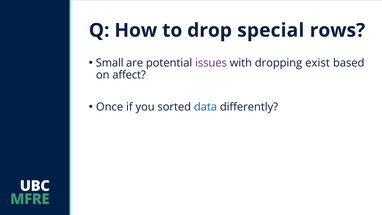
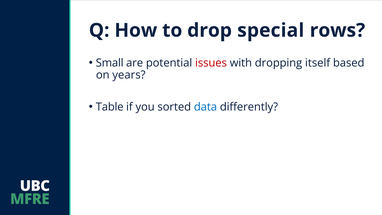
issues colour: purple -> red
exist: exist -> itself
affect: affect -> years
Once: Once -> Table
